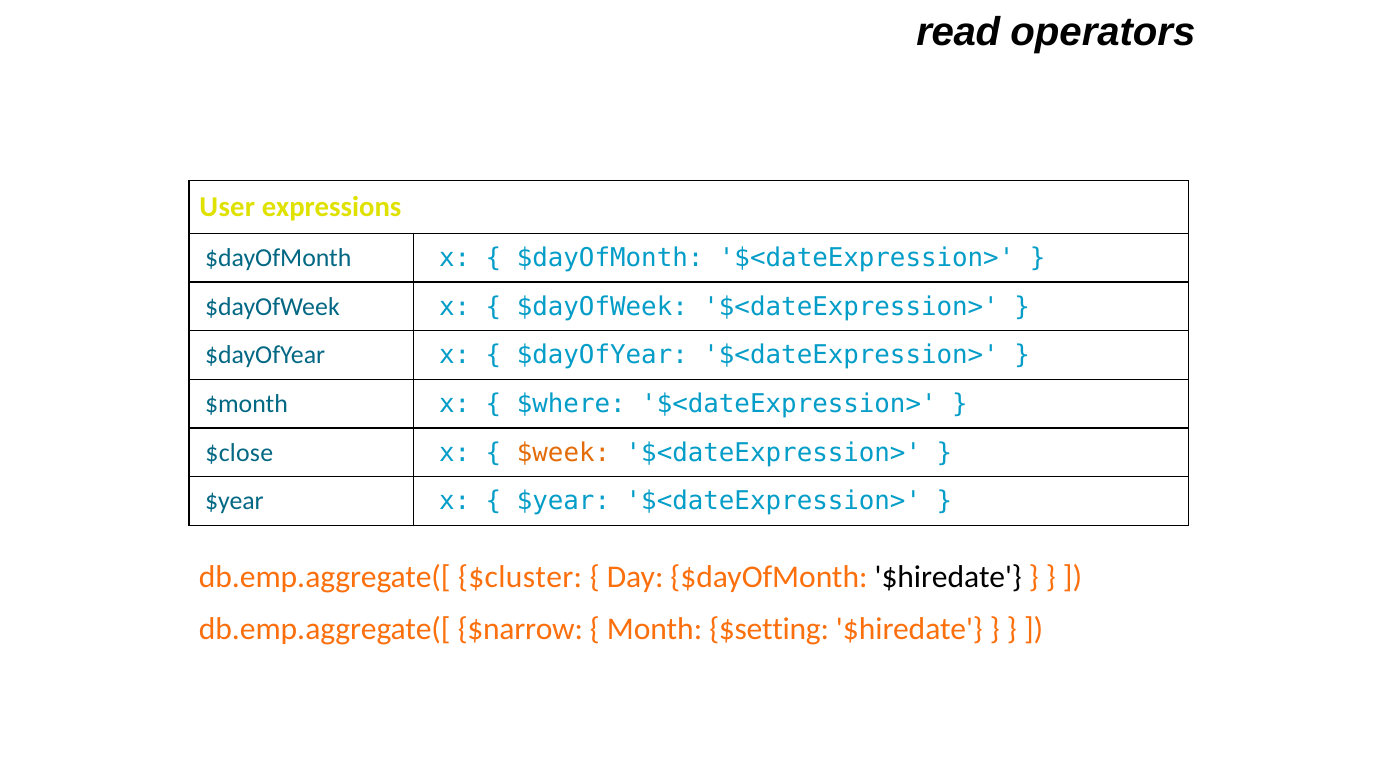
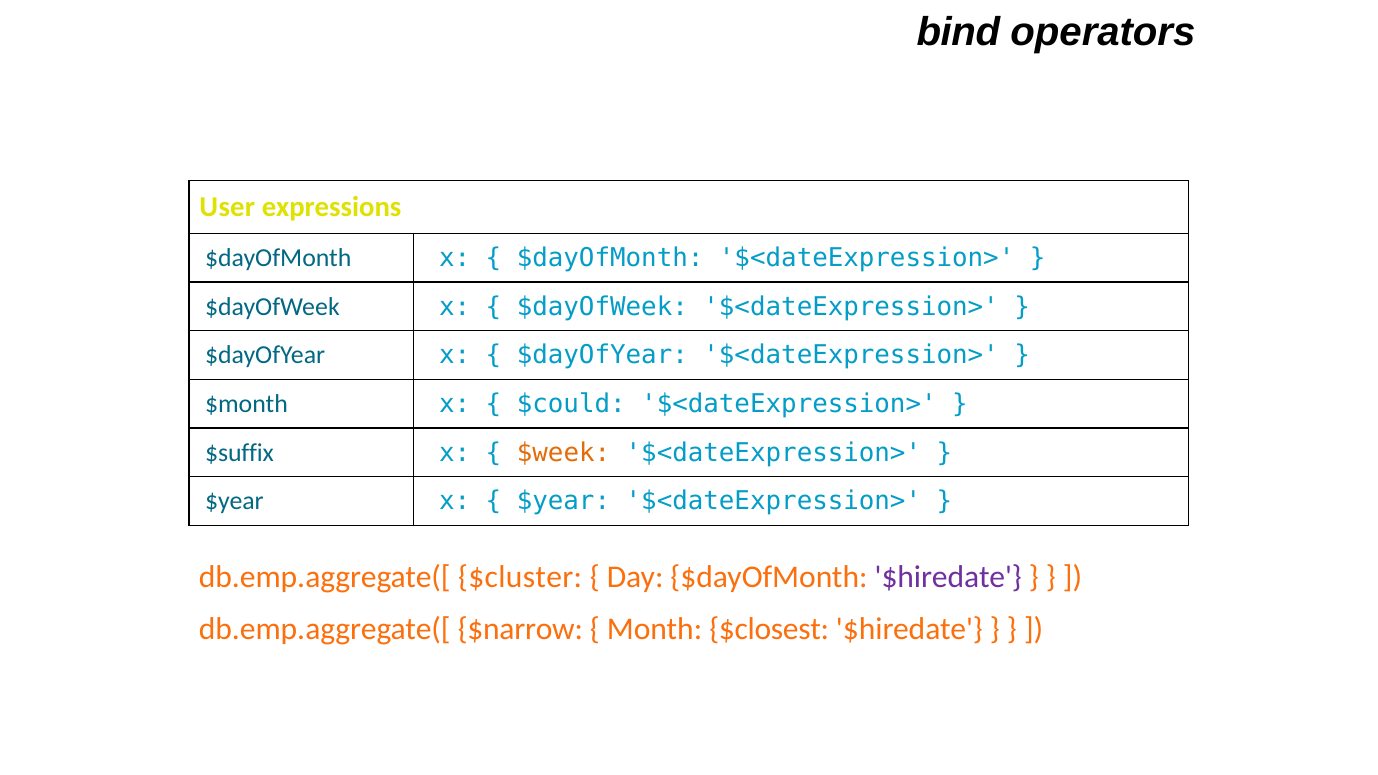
read: read -> bind
$where: $where -> $could
$close: $close -> $suffix
$hiredate at (948, 577) colour: black -> purple
$setting: $setting -> $closest
